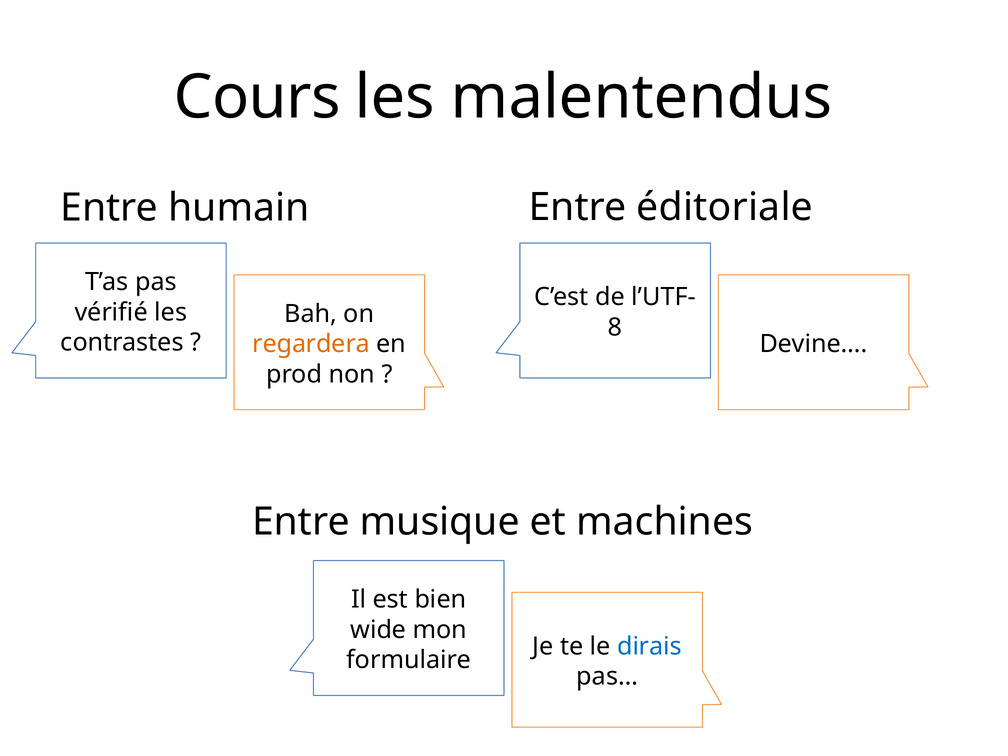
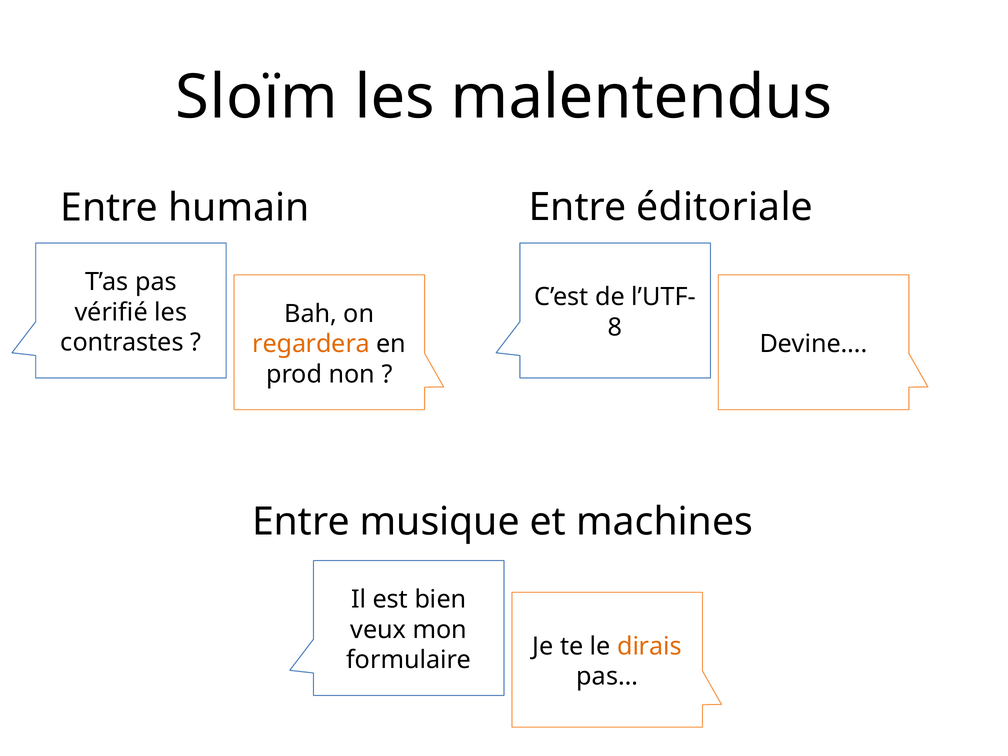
Cours: Cours -> Sloïm
wide: wide -> veux
dirais colour: blue -> orange
